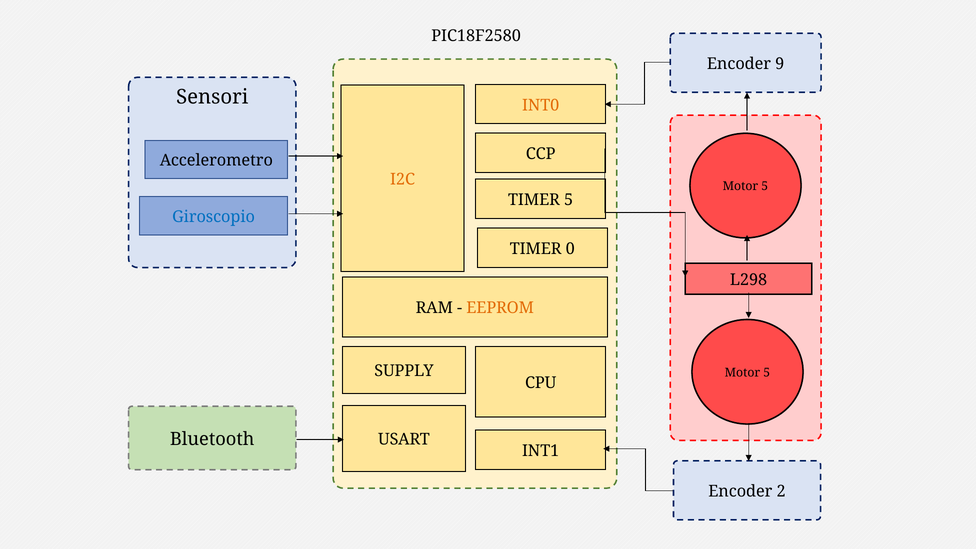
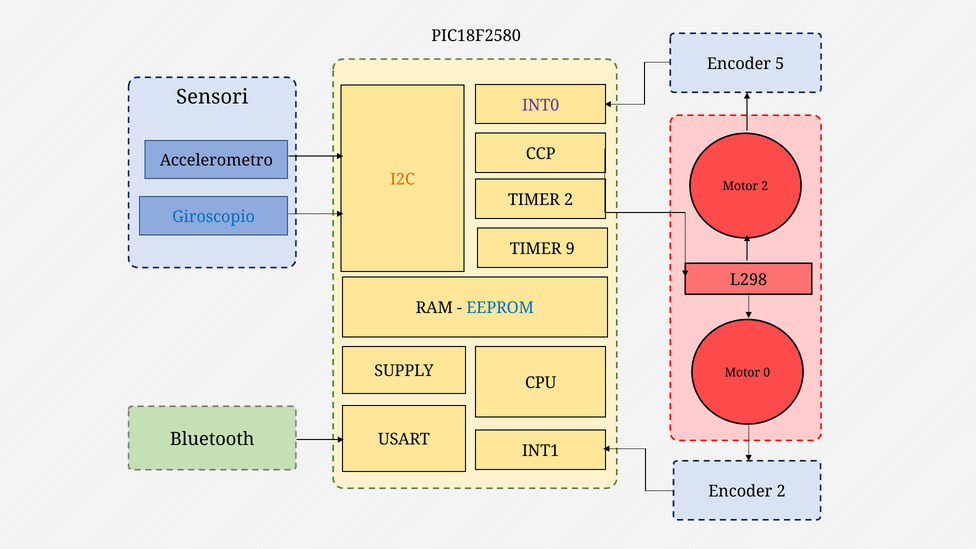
9: 9 -> 5
INT0 colour: orange -> purple
5 at (765, 186): 5 -> 2
TIMER 5: 5 -> 2
0: 0 -> 9
EEPROM colour: orange -> blue
5 at (767, 373): 5 -> 0
